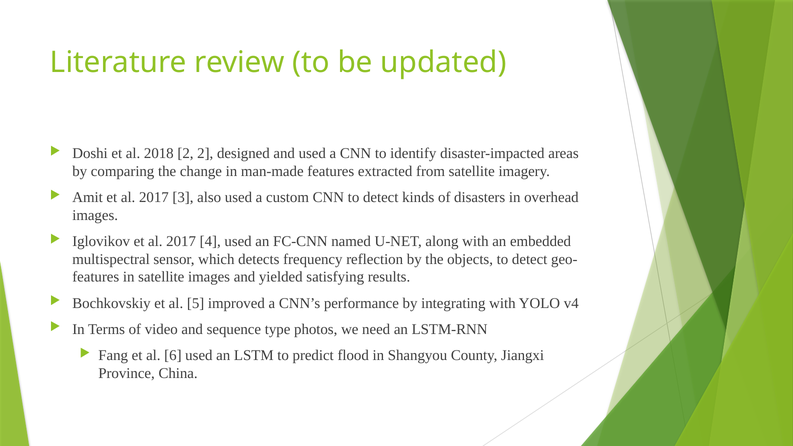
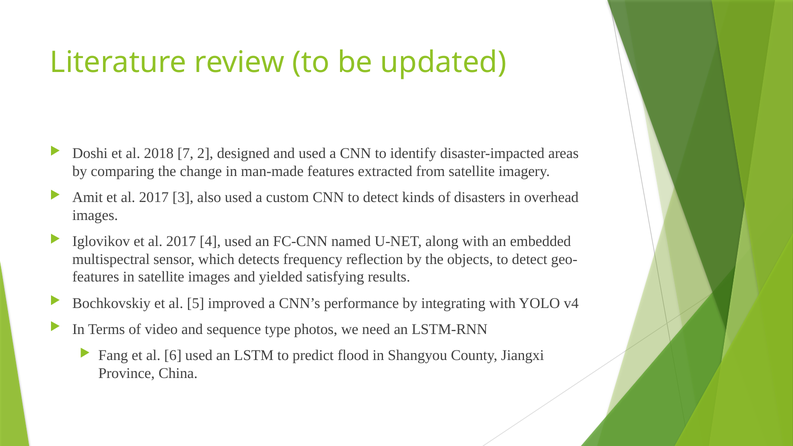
2018 2: 2 -> 7
